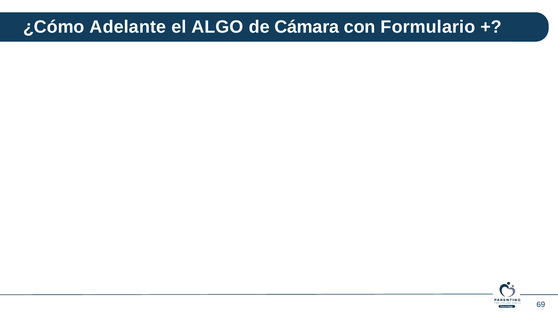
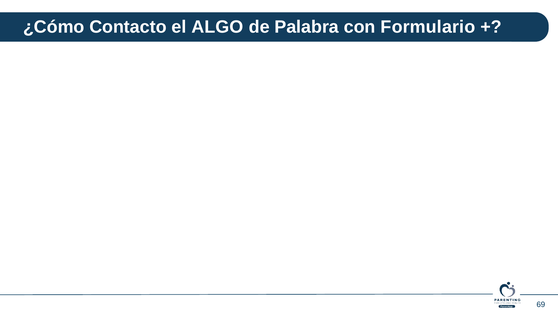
Adelante: Adelante -> Contacto
Cámara: Cámara -> Palabra
